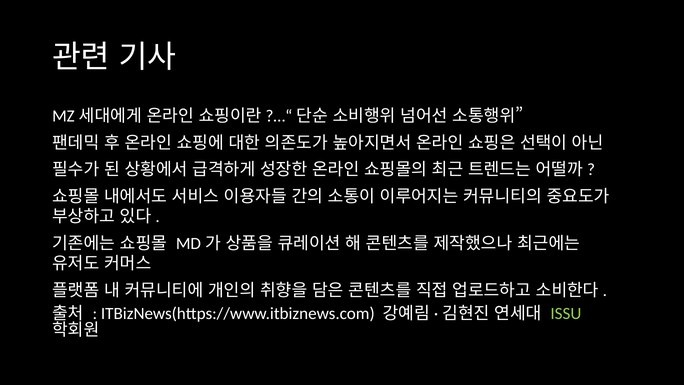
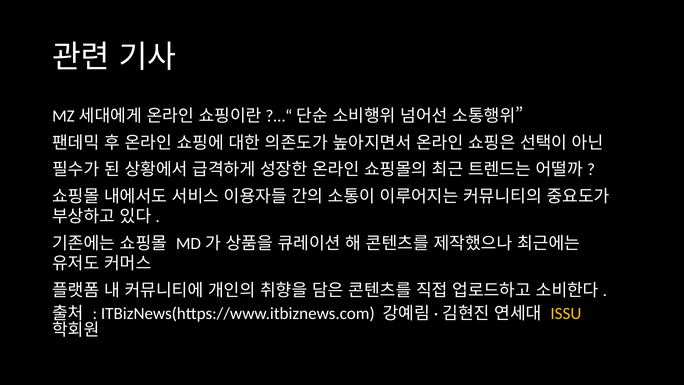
ISSU colour: light green -> yellow
